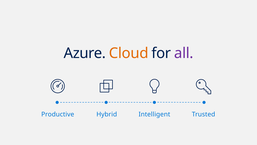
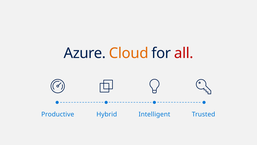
all colour: purple -> red
